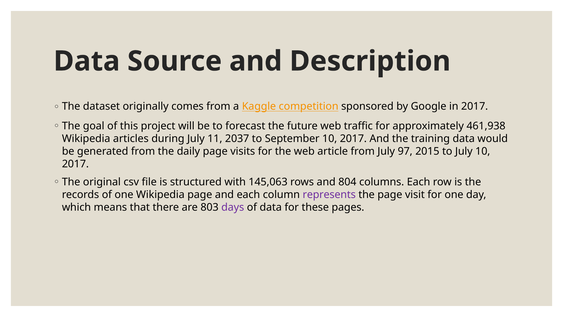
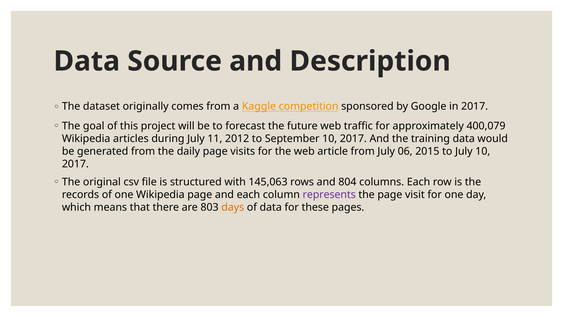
461,938: 461,938 -> 400,079
2037: 2037 -> 2012
97: 97 -> 06
days colour: purple -> orange
